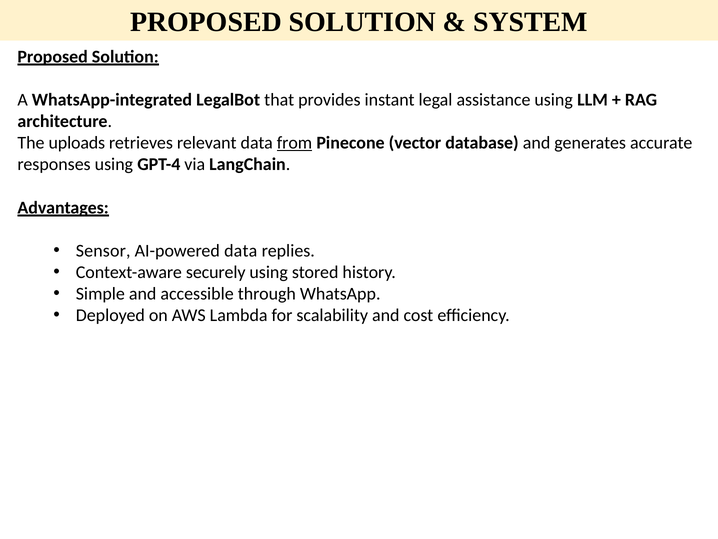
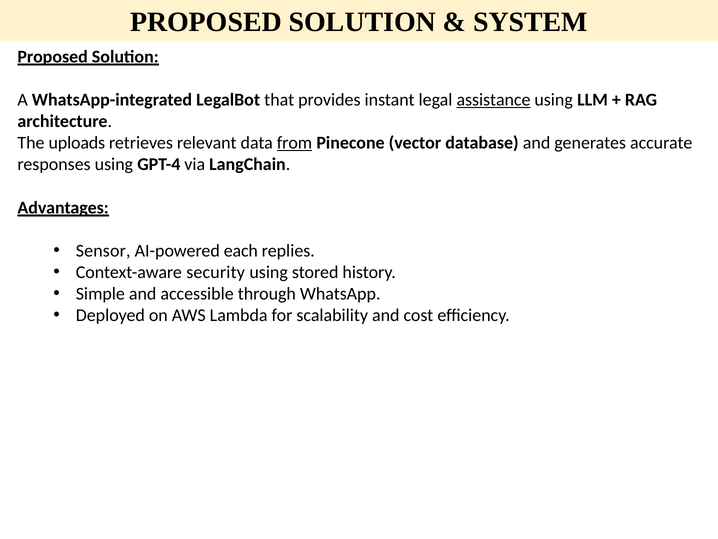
assistance underline: none -> present
AI-powered data: data -> each
securely: securely -> security
